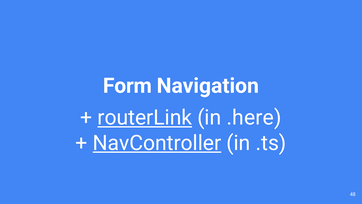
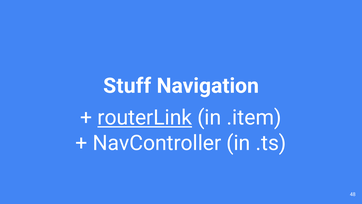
Form: Form -> Stuff
.here: .here -> .item
NavController underline: present -> none
